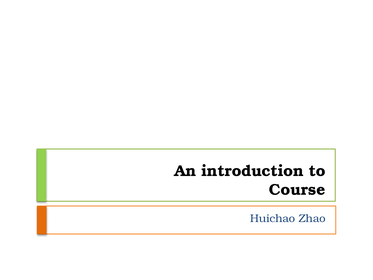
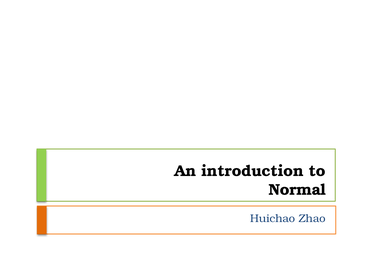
Course: Course -> Normal
